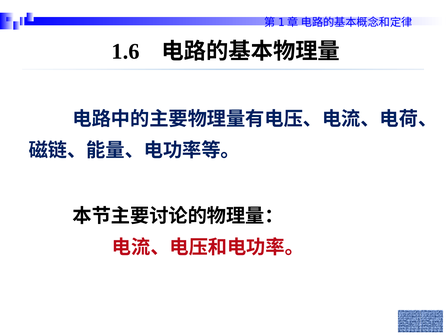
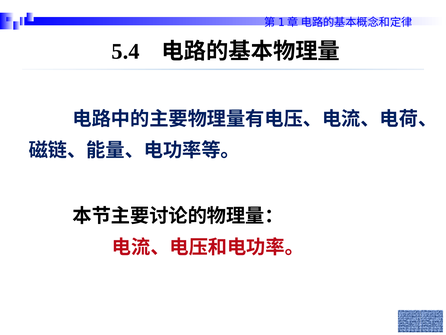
1.6: 1.6 -> 5.4
